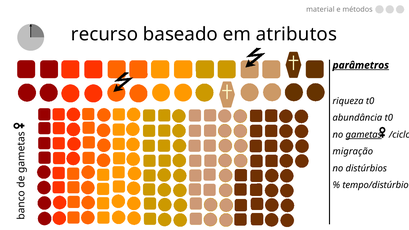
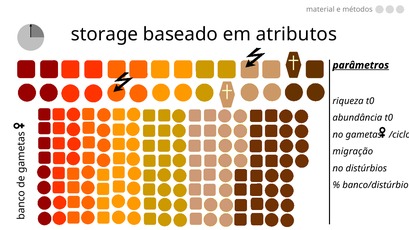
recurso: recurso -> storage
gametas underline: present -> none
tempo/distúrbio: tempo/distúrbio -> banco/distúrbio
